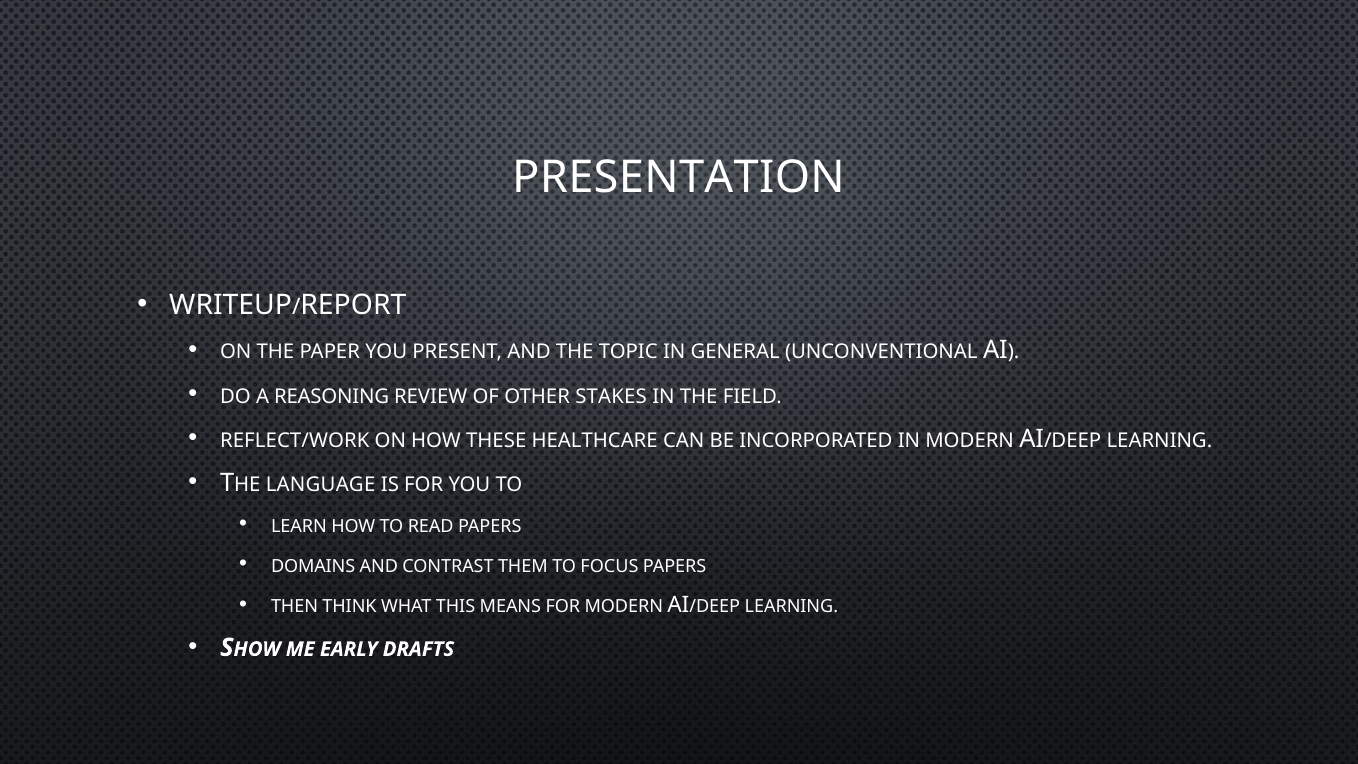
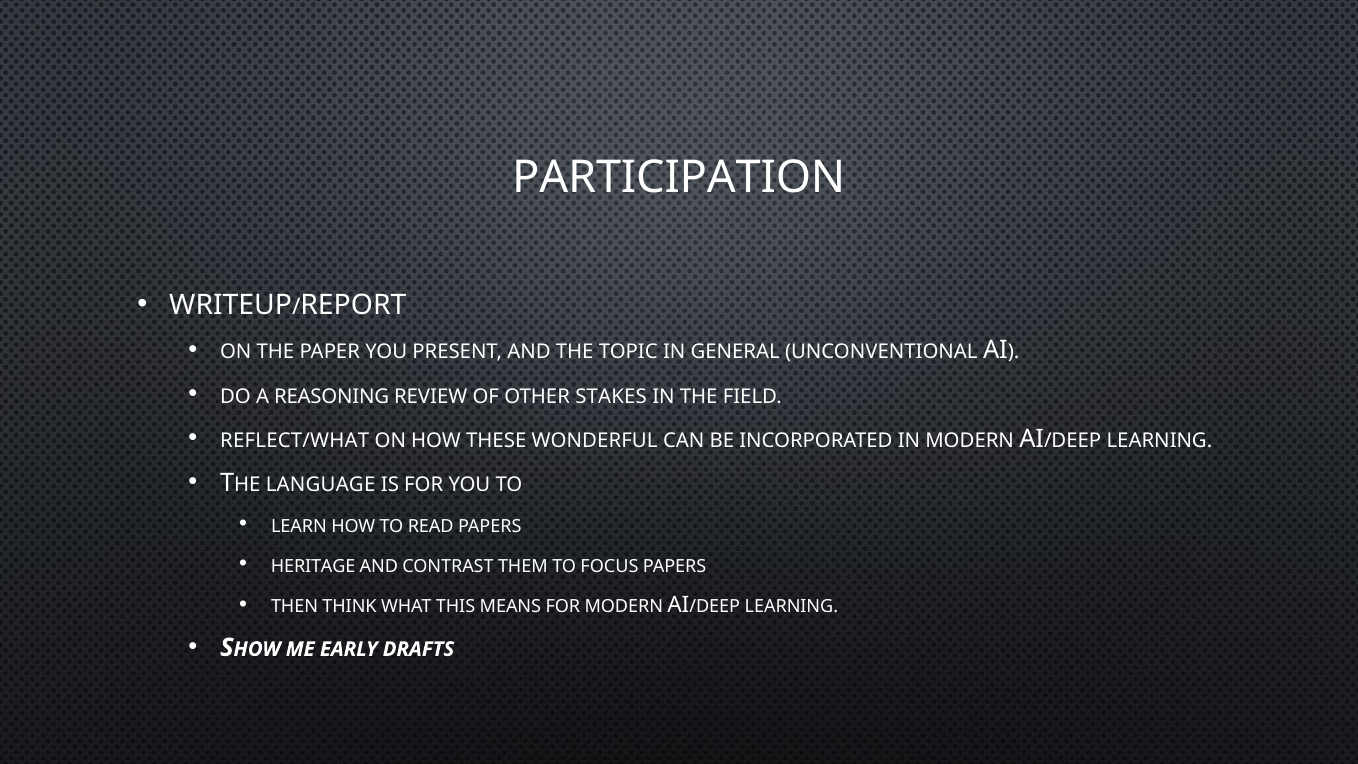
PRESENTATION: PRESENTATION -> PARTICIPATION
REFLECT/WORK: REFLECT/WORK -> REFLECT/WHAT
HEALTHCARE: HEALTHCARE -> WONDERFUL
DOMAINS: DOMAINS -> HERITAGE
